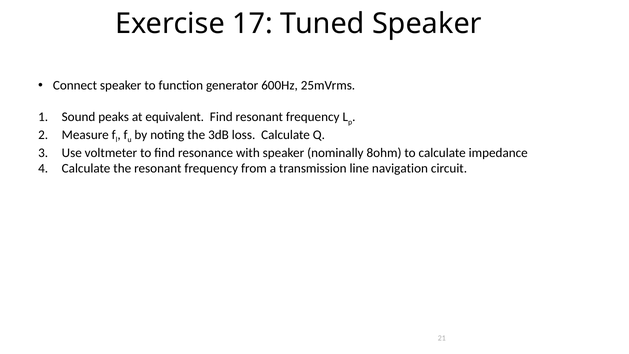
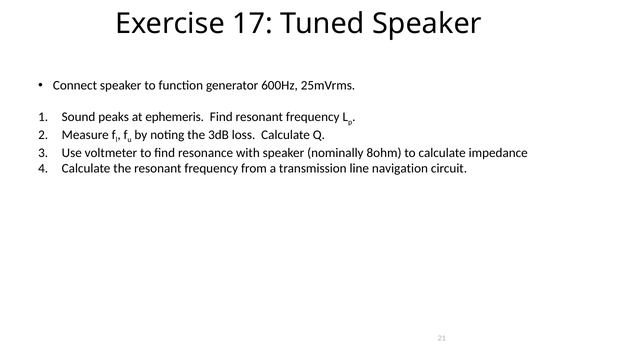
equivalent: equivalent -> ephemeris
